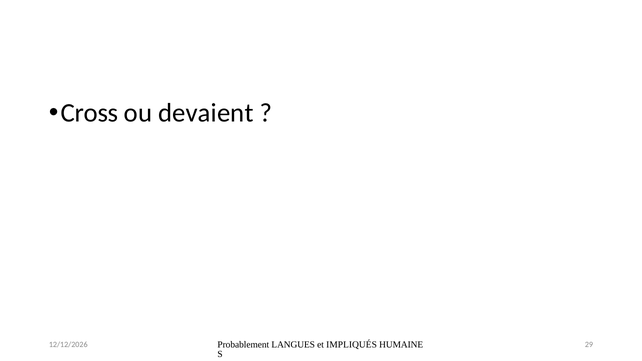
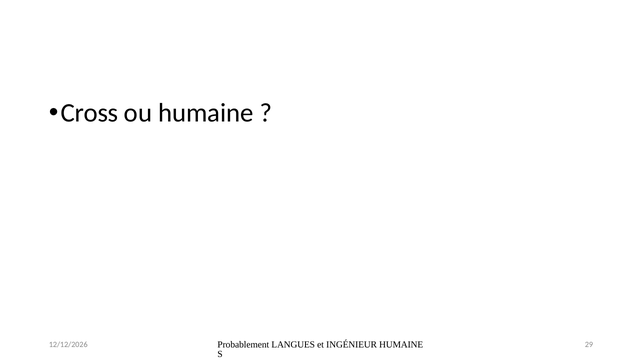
ou devaient: devaient -> humaine
IMPLIQUÉS: IMPLIQUÉS -> INGÉNIEUR
